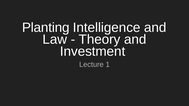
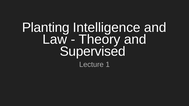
Investment: Investment -> Supervised
